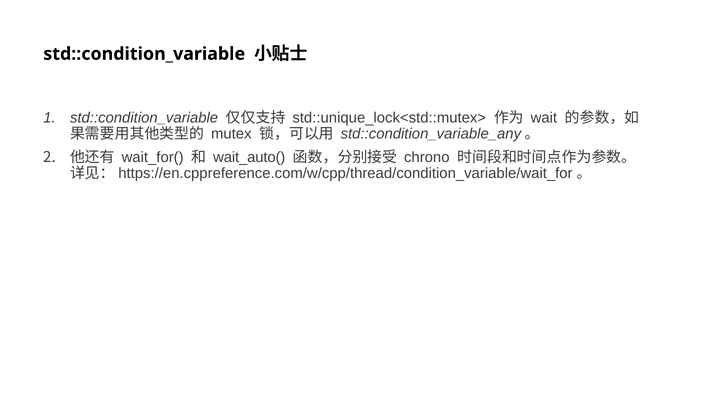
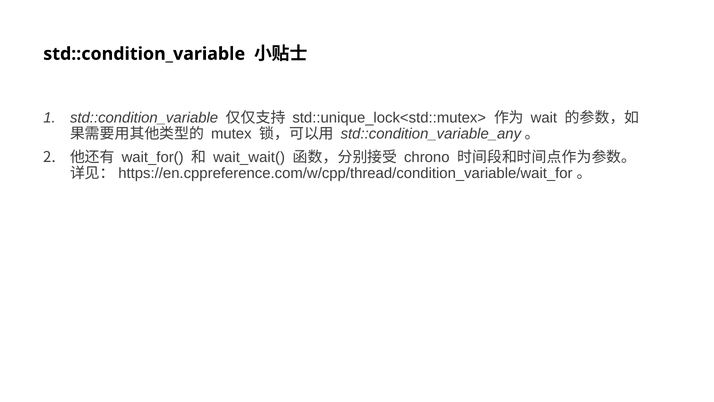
wait_auto(: wait_auto( -> wait_wait(
